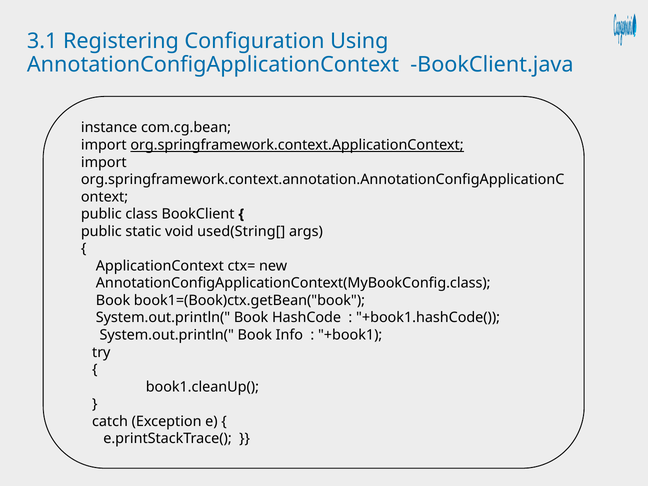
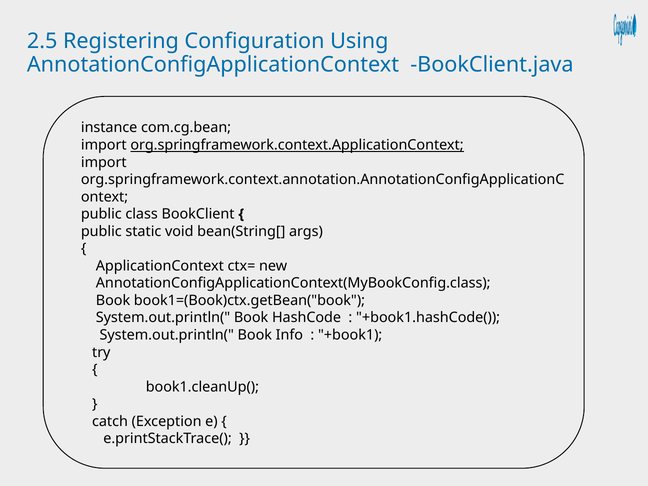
3.1: 3.1 -> 2.5
used(String[: used(String[ -> bean(String[
